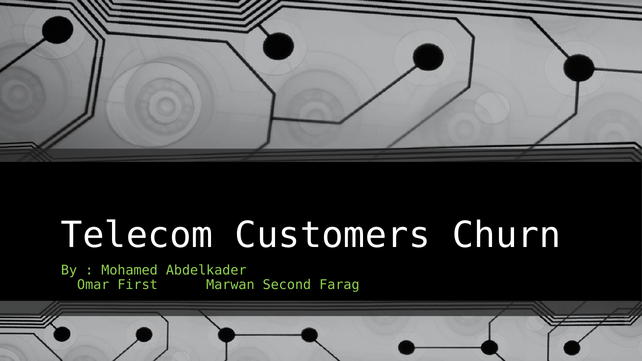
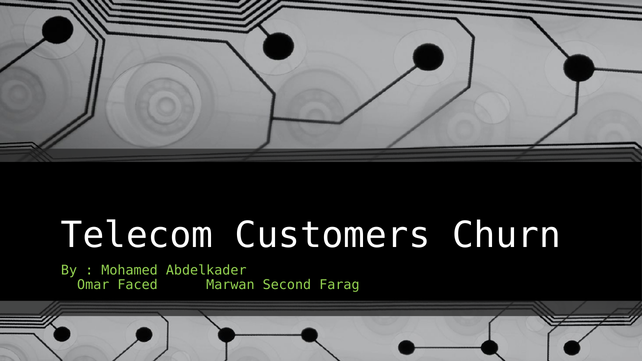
First: First -> Faced
